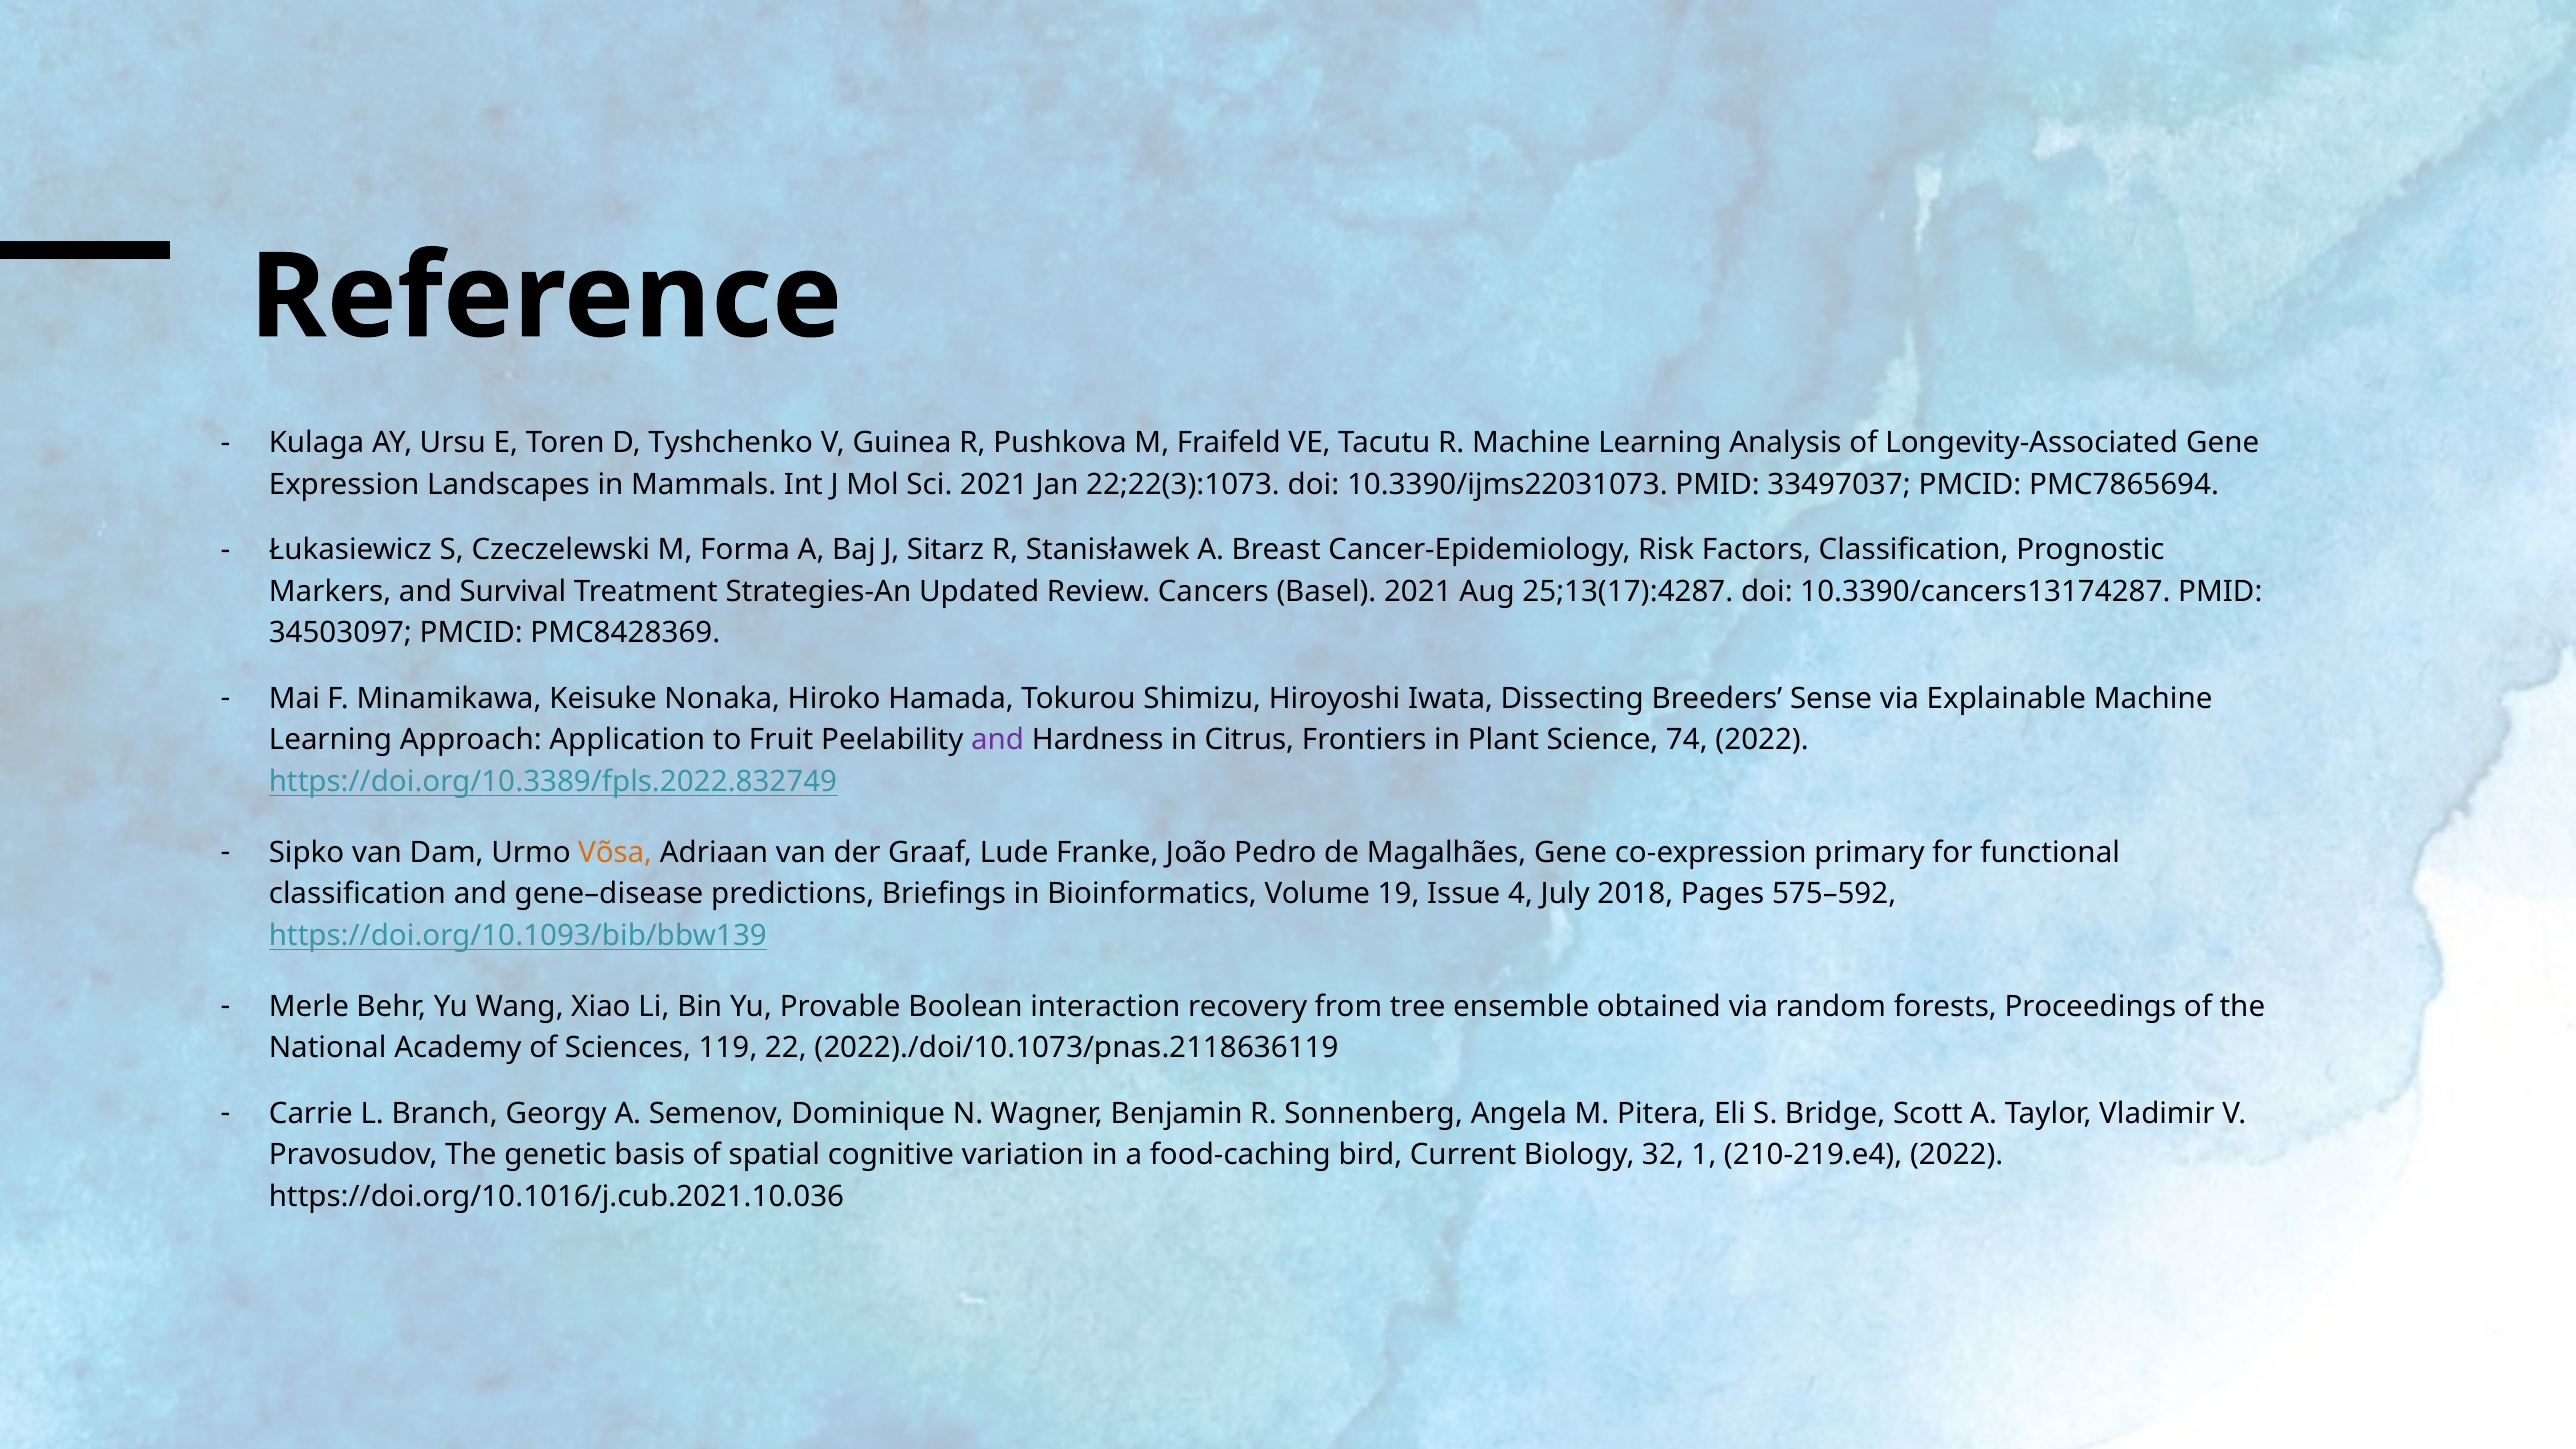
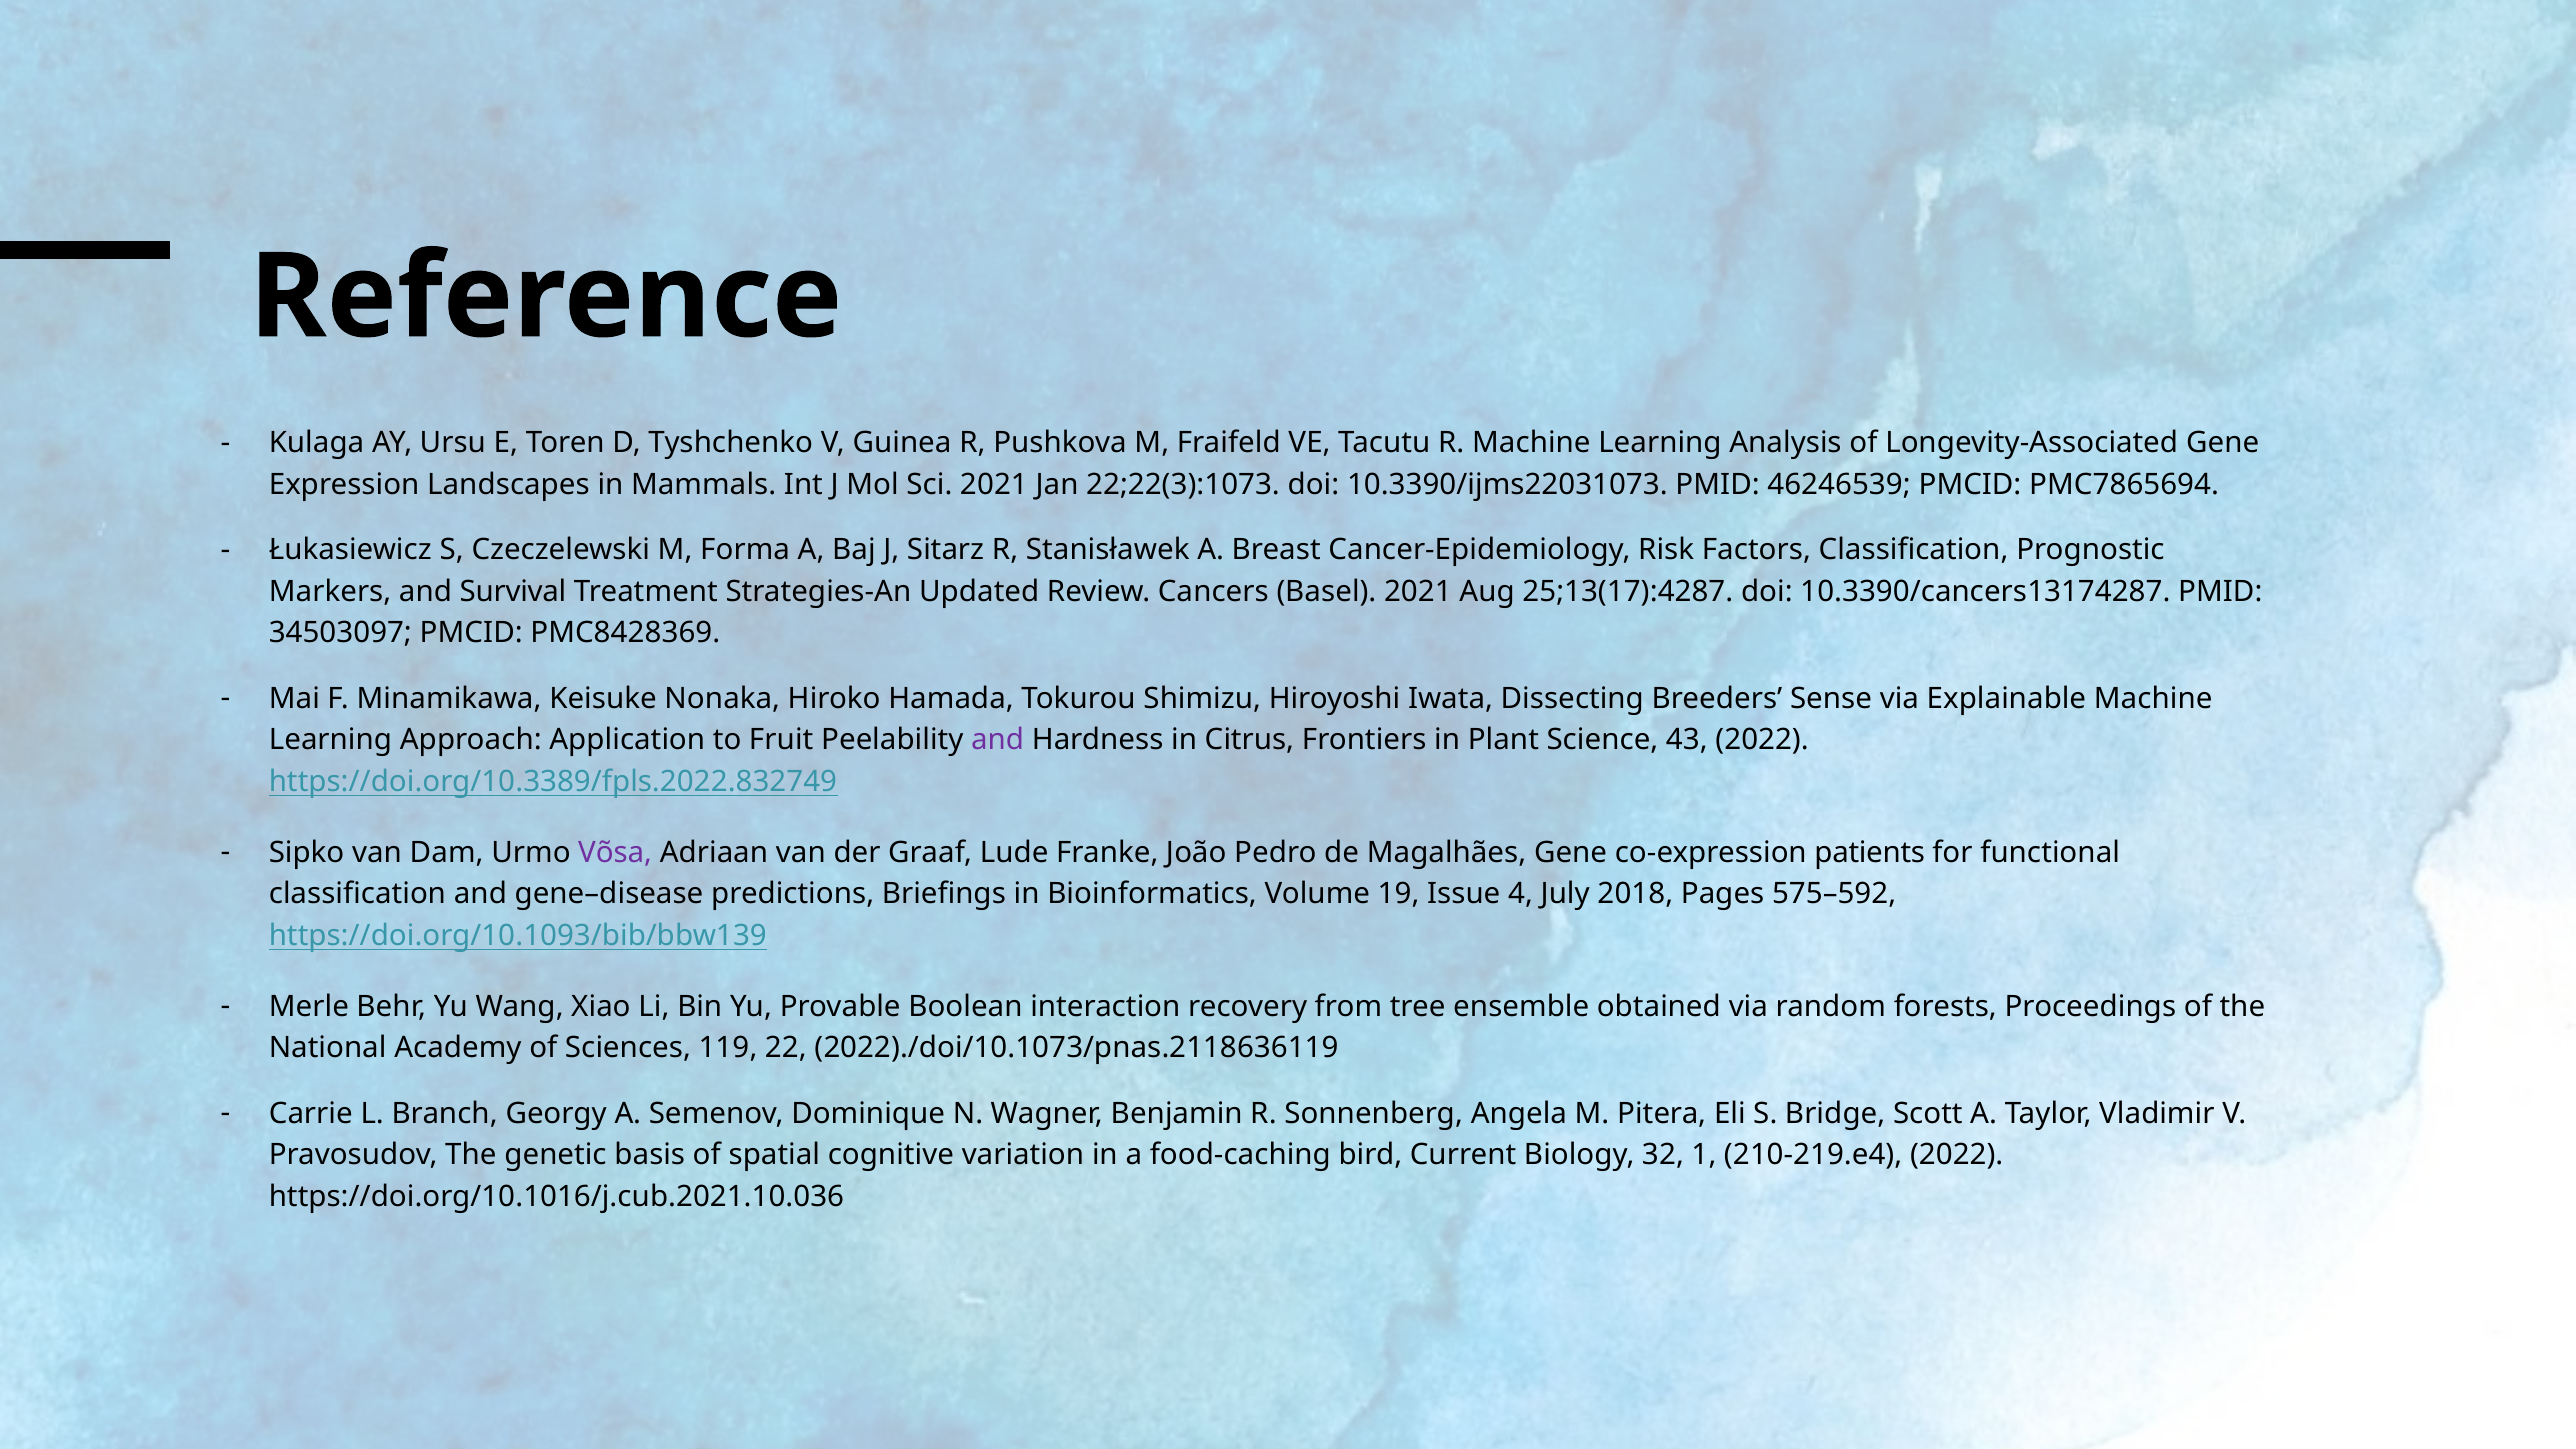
33497037: 33497037 -> 46246539
74: 74 -> 43
Võsa colour: orange -> purple
primary: primary -> patients
